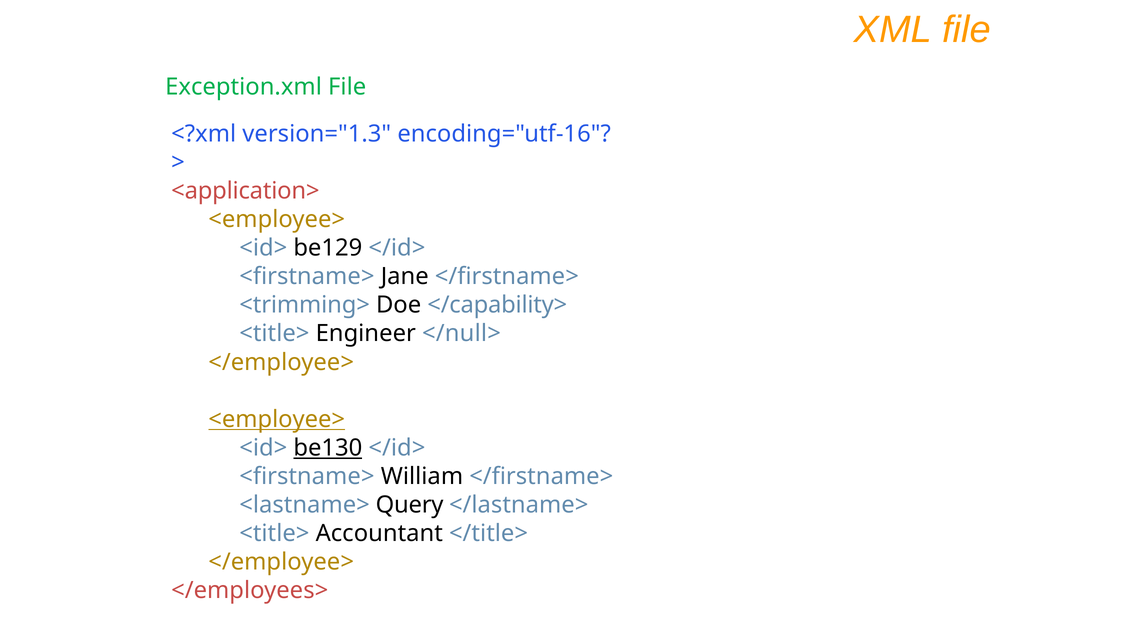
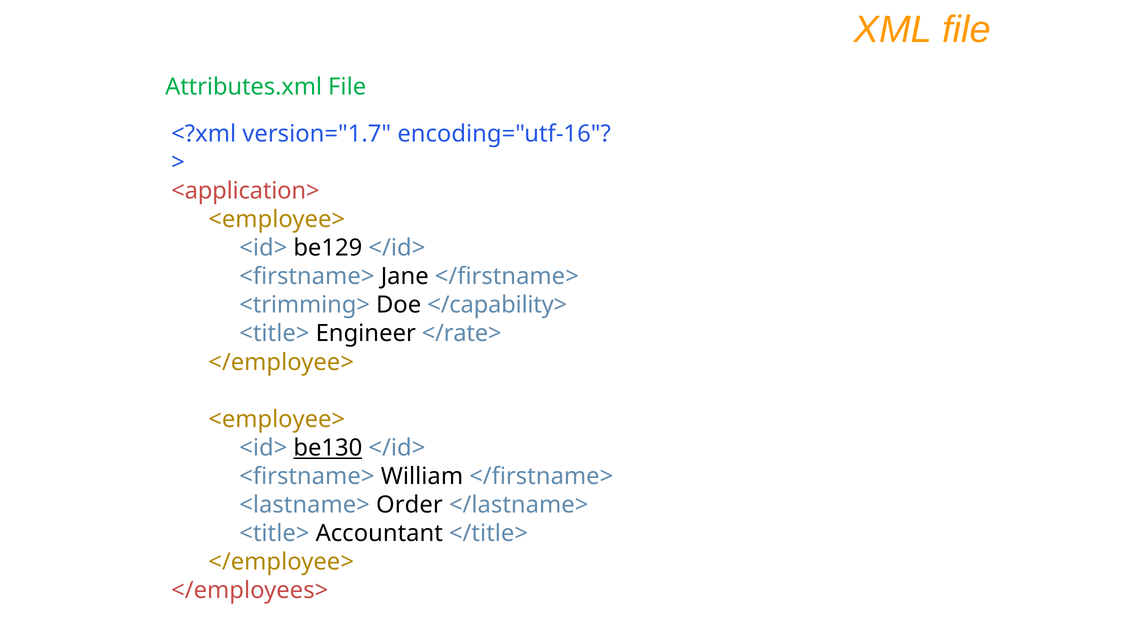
Exception.xml: Exception.xml -> Attributes.xml
version="1.3: version="1.3 -> version="1.7
</null>: </null> -> </rate>
<employee> at (277, 420) underline: present -> none
Query: Query -> Order
